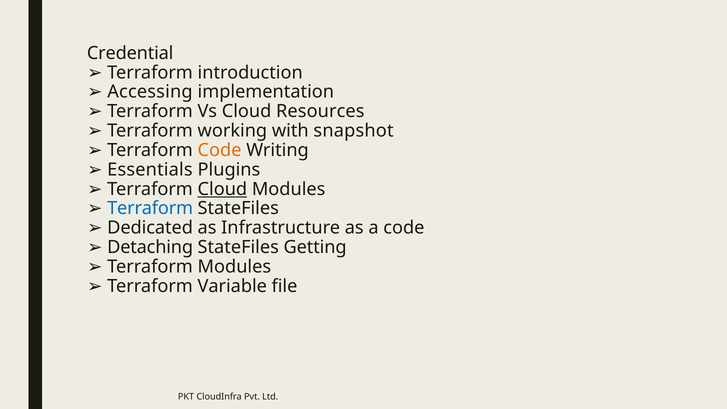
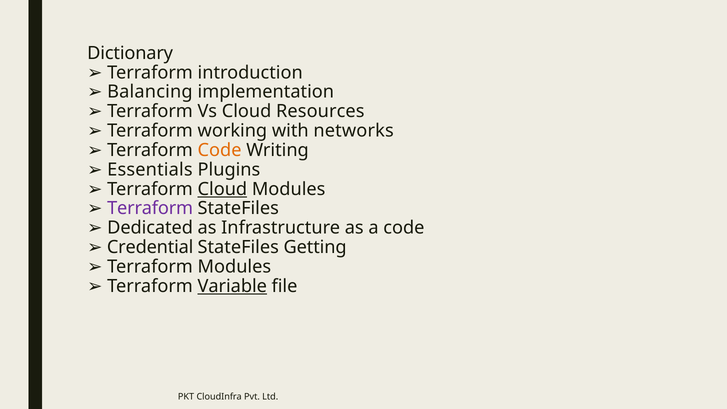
Credential: Credential -> Dictionary
Accessing: Accessing -> Balancing
snapshot: snapshot -> networks
Terraform at (150, 208) colour: blue -> purple
Detaching: Detaching -> Credential
Variable underline: none -> present
